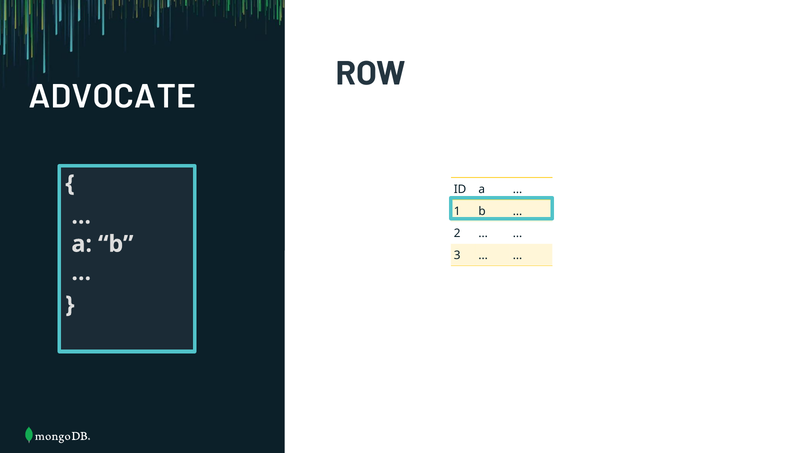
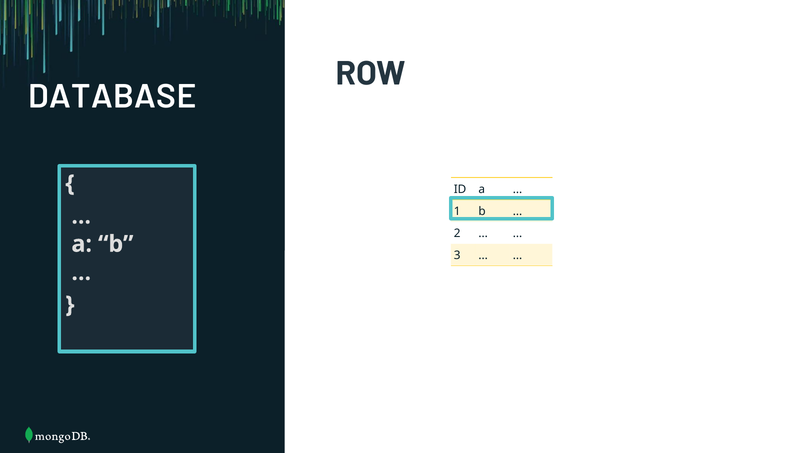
ADVOCATE: ADVOCATE -> DATABASE
